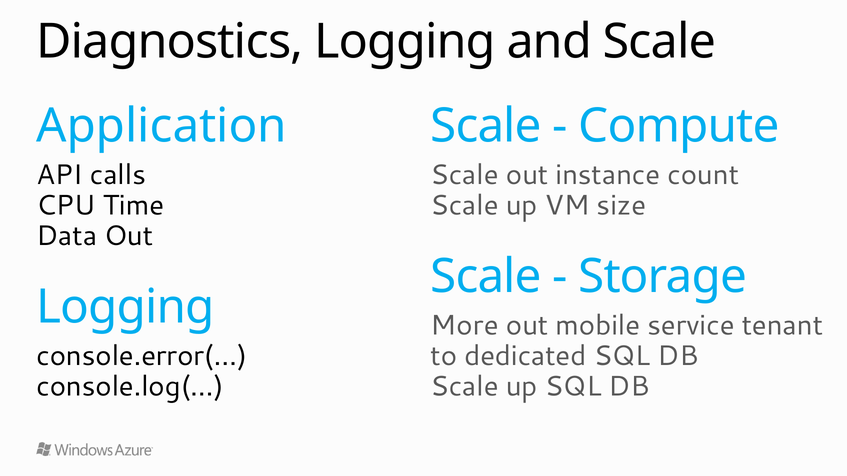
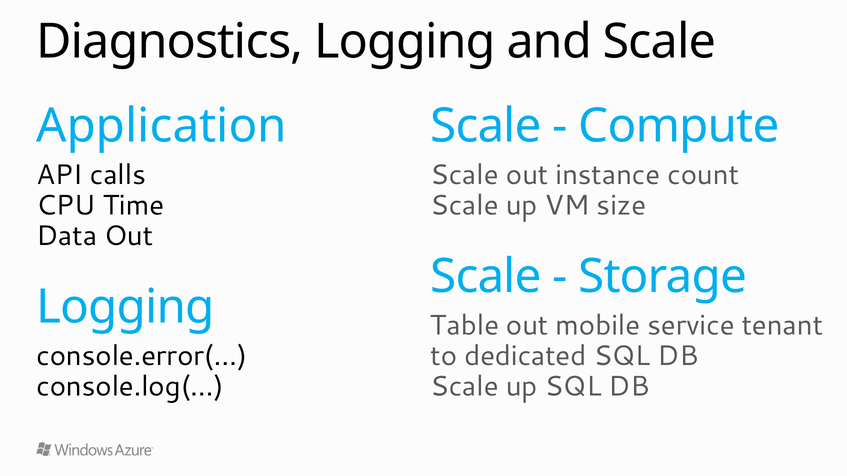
More: More -> Table
